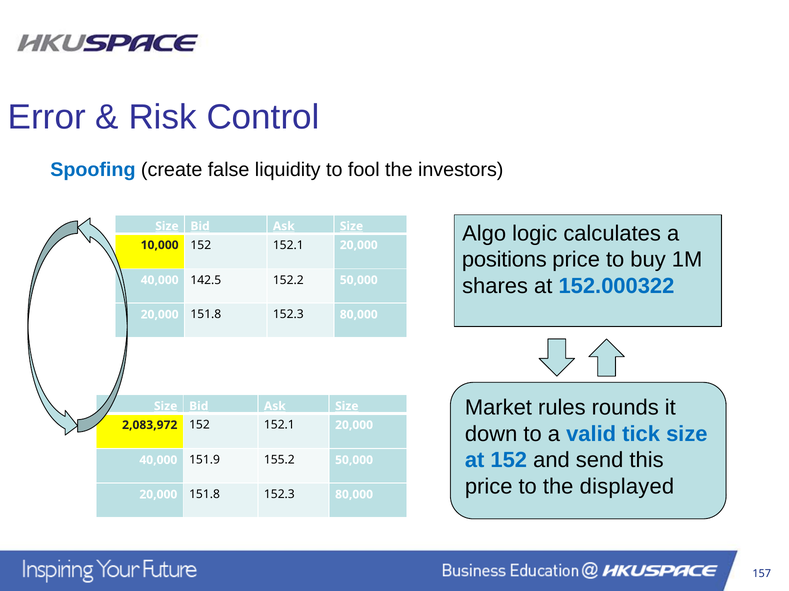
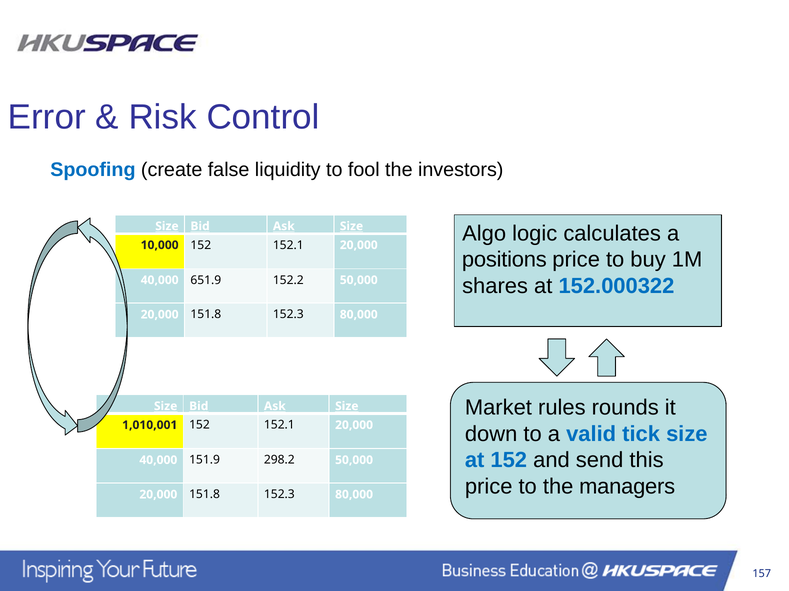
142.5: 142.5 -> 651.9
2,083,972: 2,083,972 -> 1,010,001
155.2: 155.2 -> 298.2
displayed: displayed -> managers
